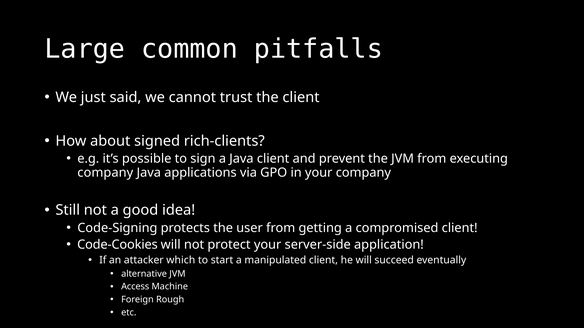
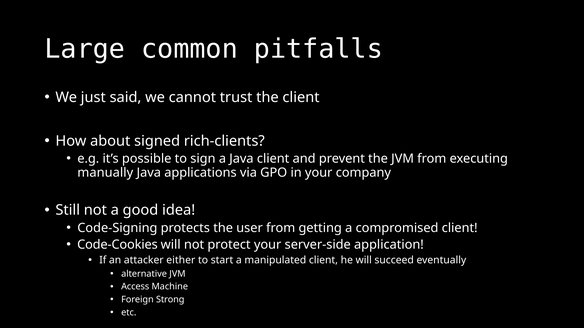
company at (105, 173): company -> manually
which: which -> either
Rough: Rough -> Strong
